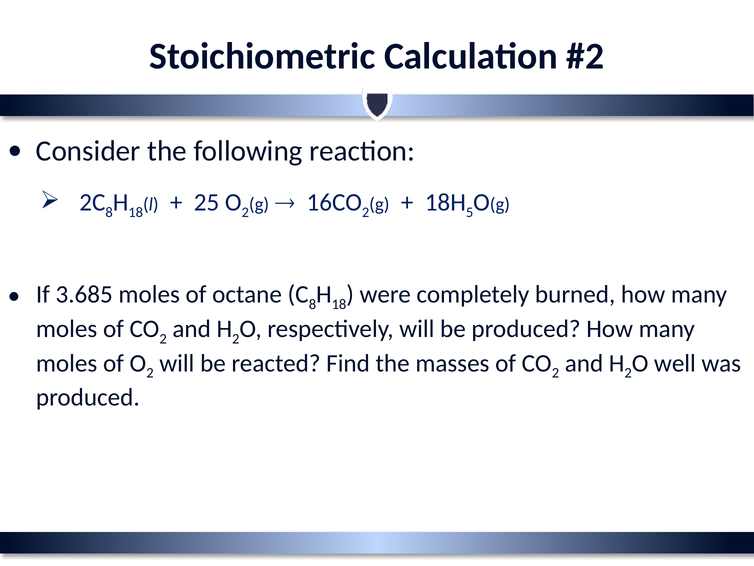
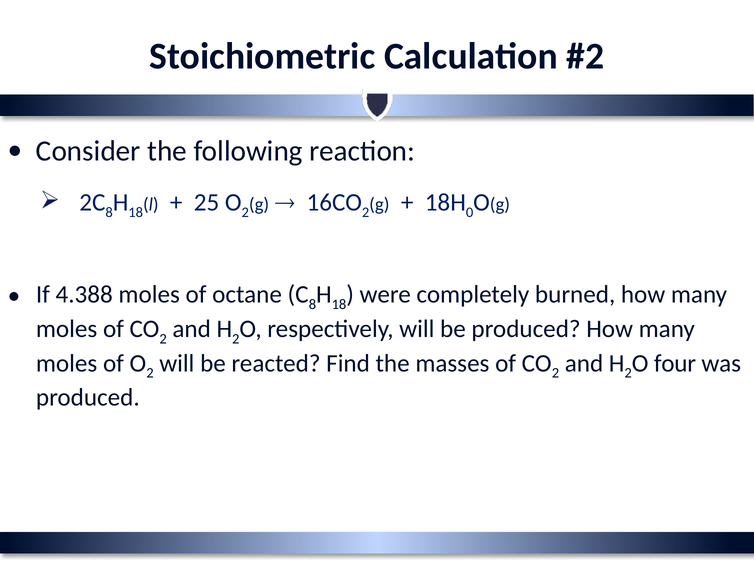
5: 5 -> 0
3.685: 3.685 -> 4.388
well: well -> four
